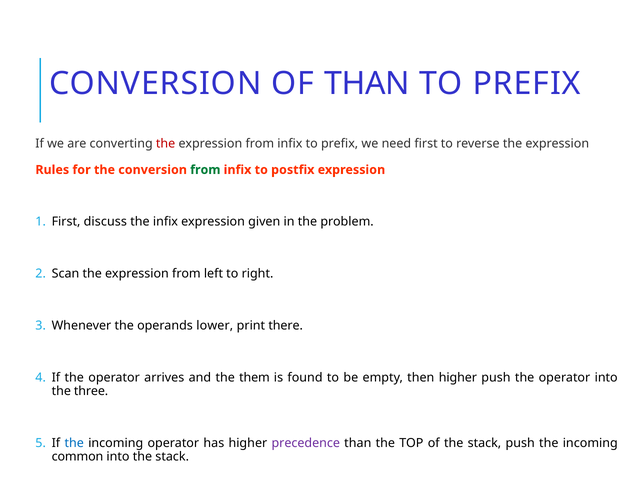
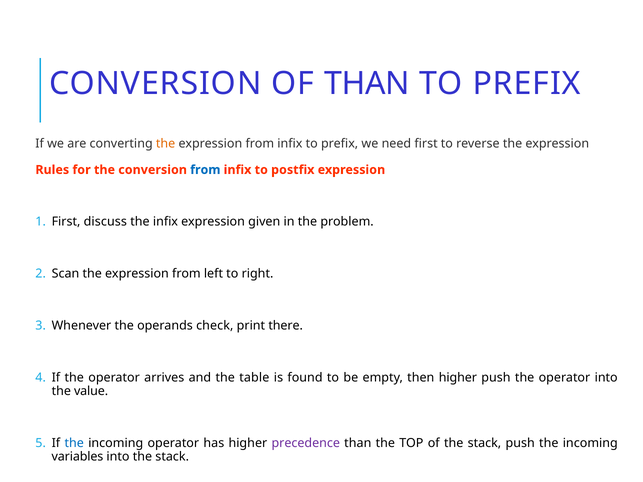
the at (166, 144) colour: red -> orange
from at (205, 170) colour: green -> blue
lower: lower -> check
them: them -> table
three: three -> value
common: common -> variables
